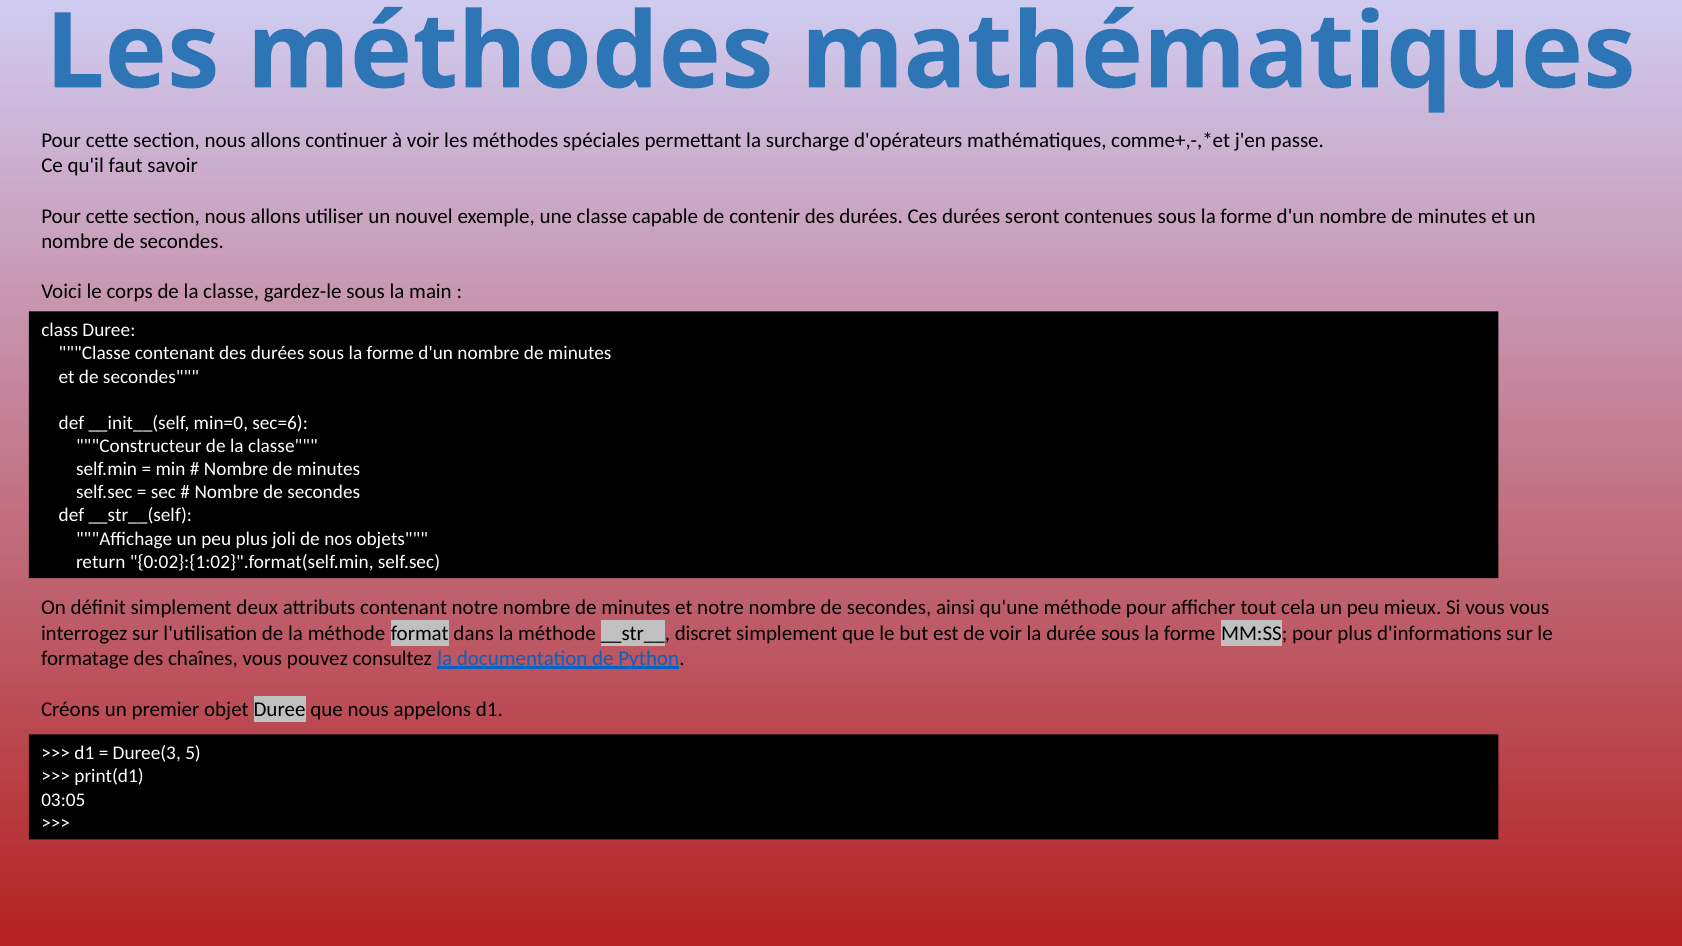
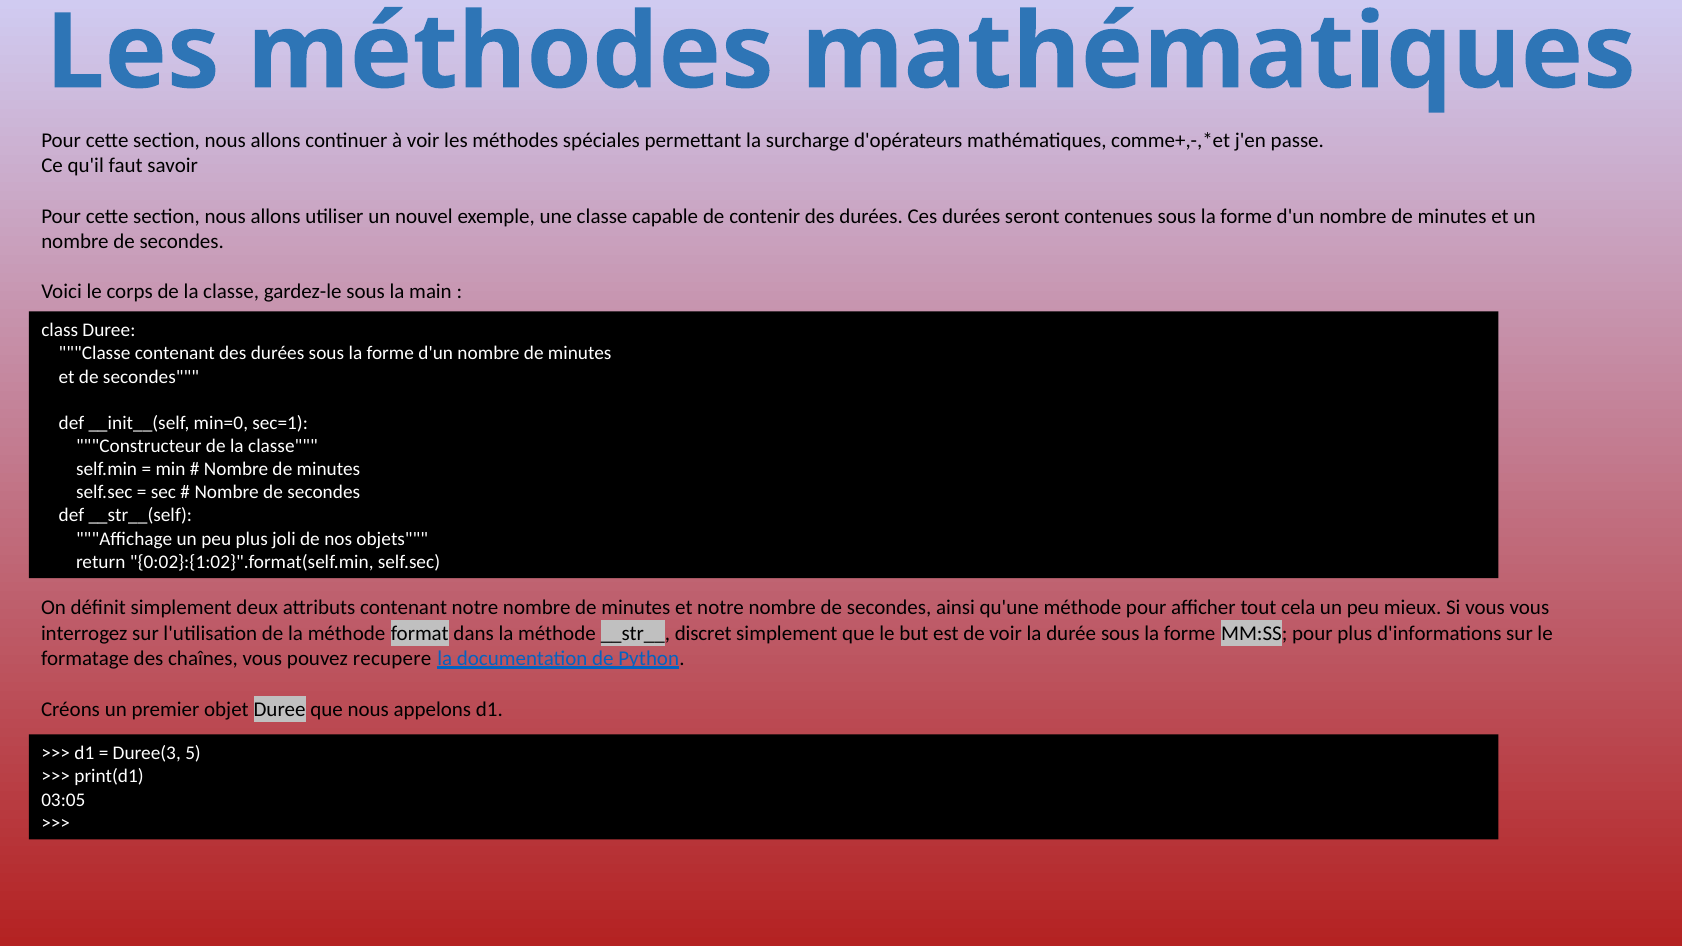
sec=6: sec=6 -> sec=1
consultez: consultez -> recupere
